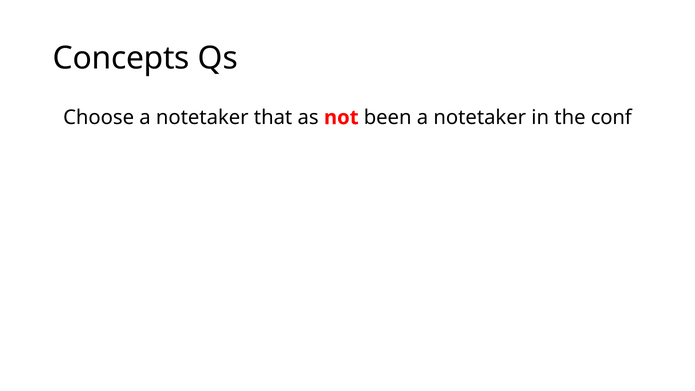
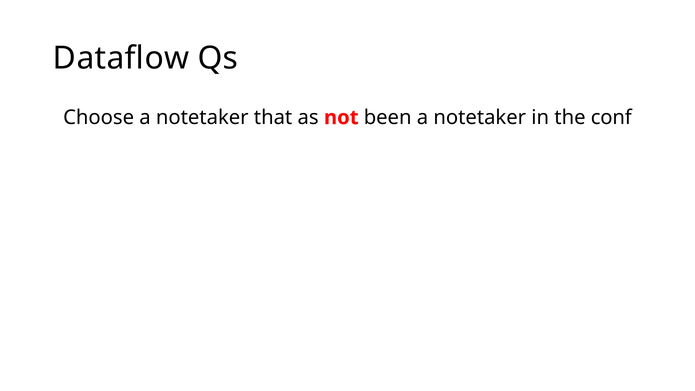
Concepts: Concepts -> Dataflow
